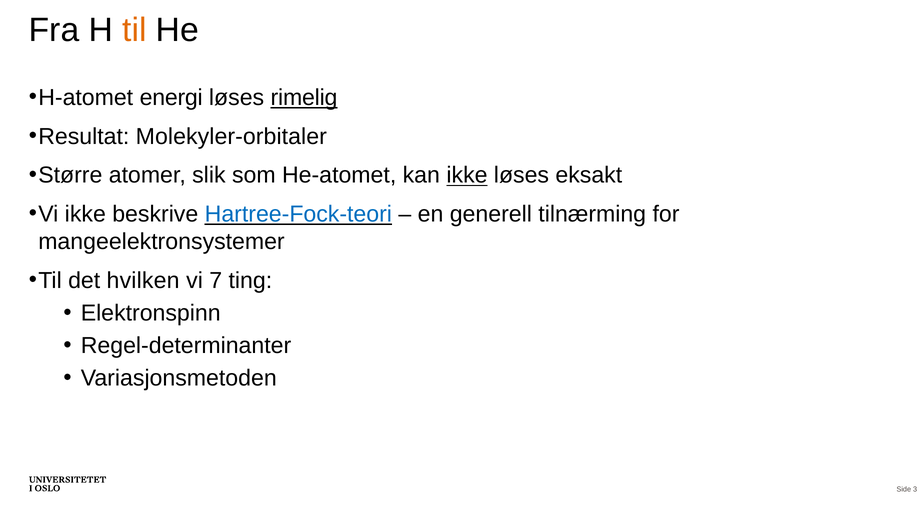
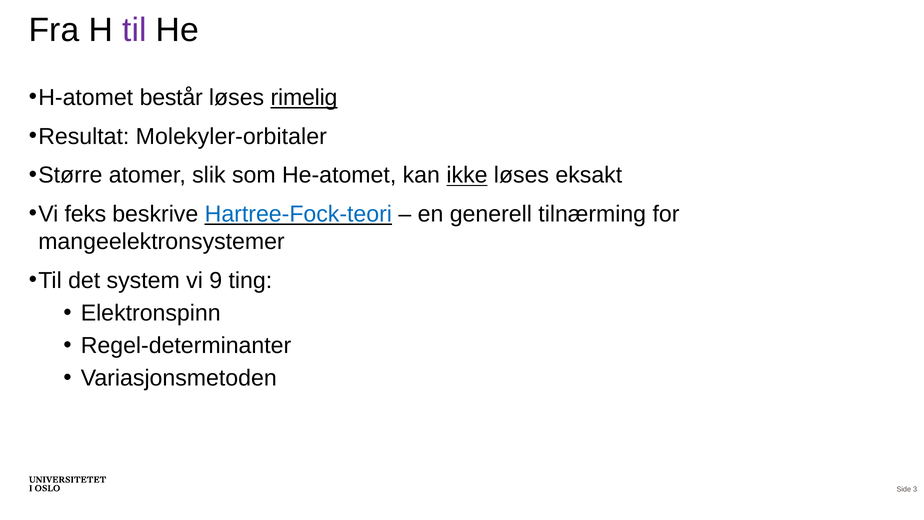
til at (134, 30) colour: orange -> purple
energi: energi -> består
Vi ikke: ikke -> feks
hvilken: hvilken -> system
7: 7 -> 9
